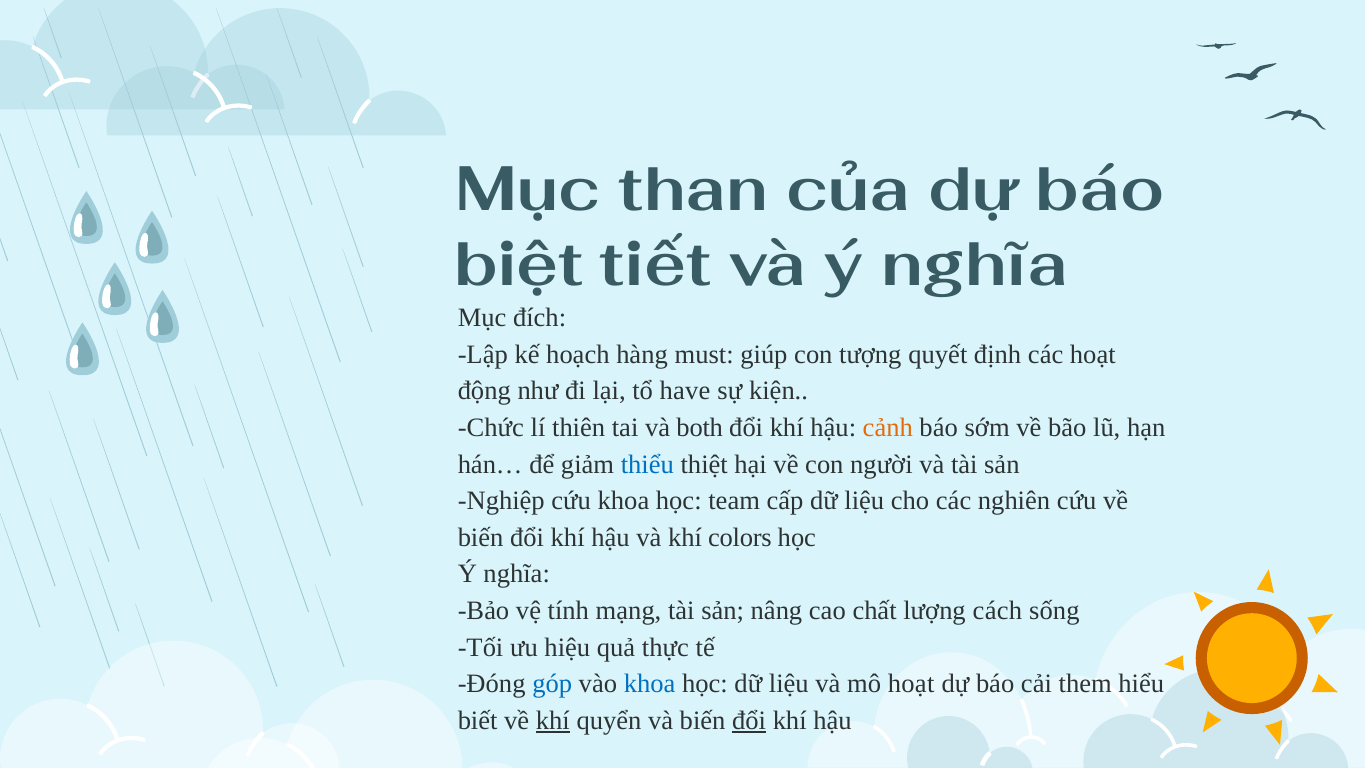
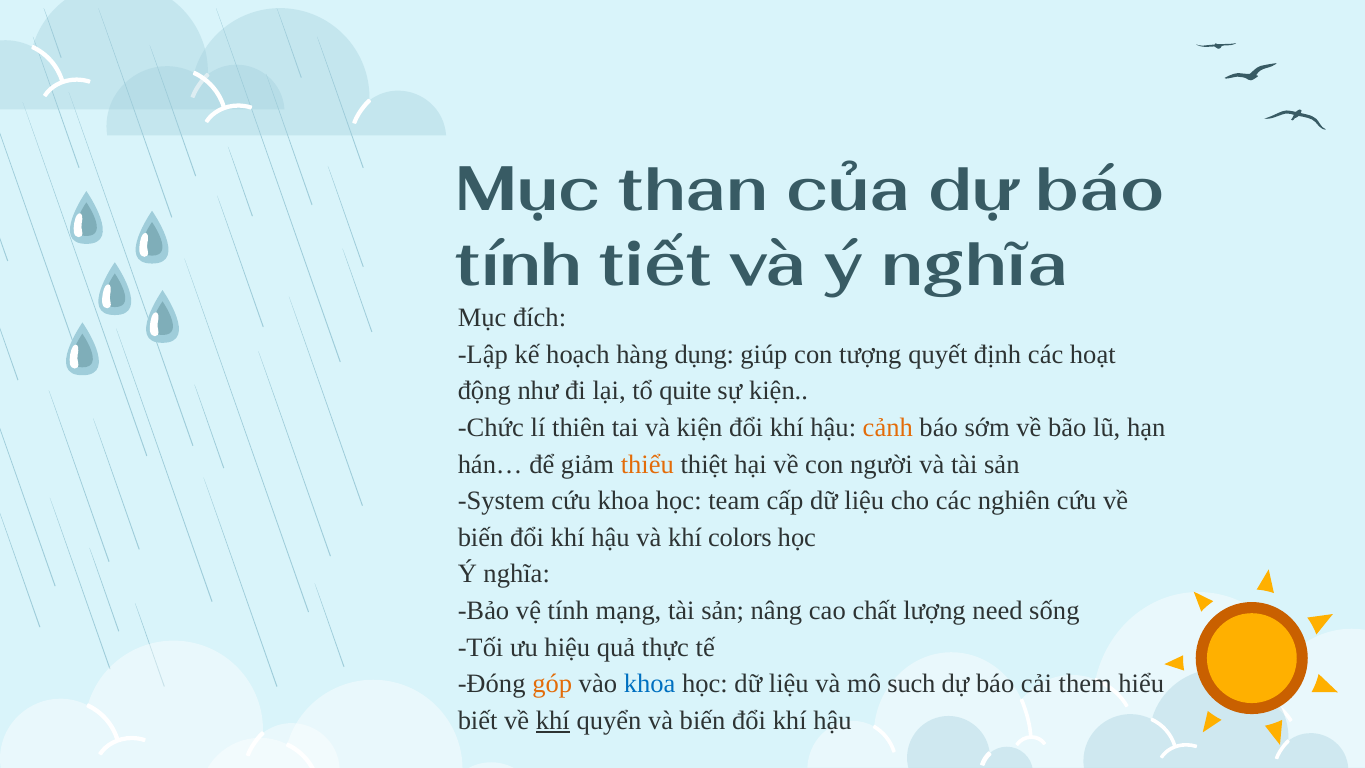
biệt at (519, 264): biệt -> tính
must: must -> dụng
have: have -> quite
và both: both -> kiện
thiểu colour: blue -> orange
Nghiệp: Nghiệp -> System
cách: cách -> need
góp colour: blue -> orange
mô hoạt: hoạt -> such
đổi at (749, 720) underline: present -> none
